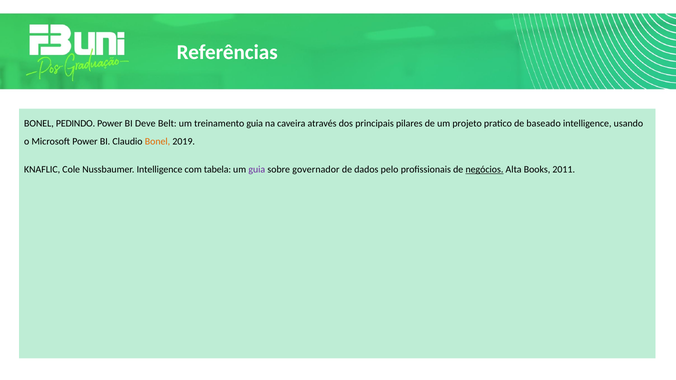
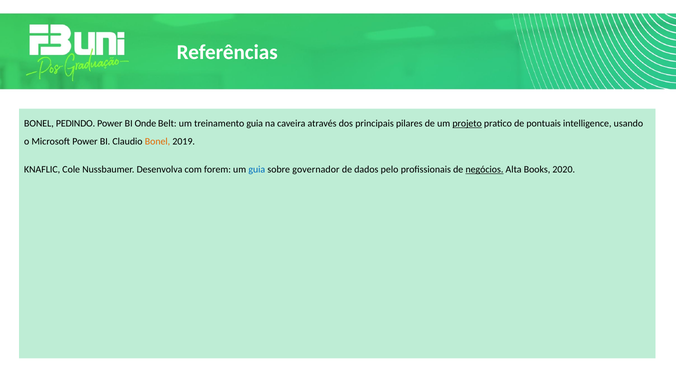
Deve: Deve -> Onde
projeto underline: none -> present
baseado: baseado -> pontuais
Nussbaumer Intelligence: Intelligence -> Desenvolva
tabela: tabela -> forem
guia at (257, 170) colour: purple -> blue
2011: 2011 -> 2020
